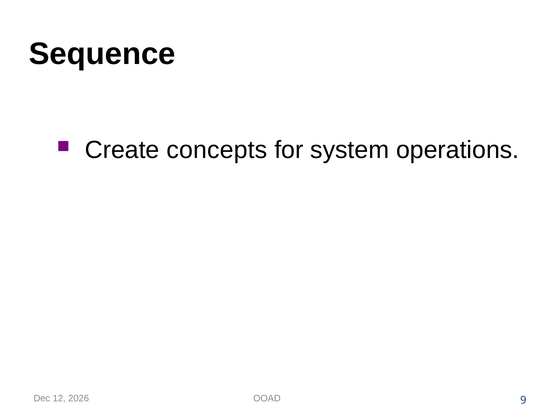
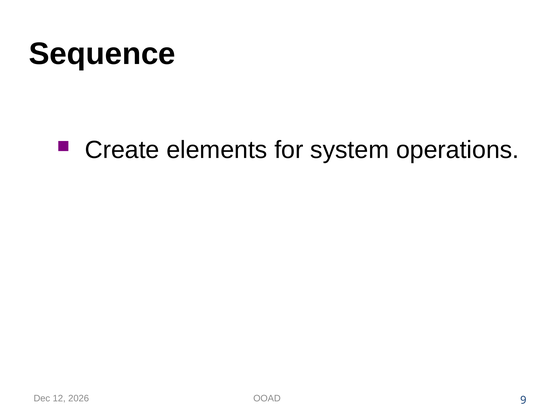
concepts: concepts -> elements
